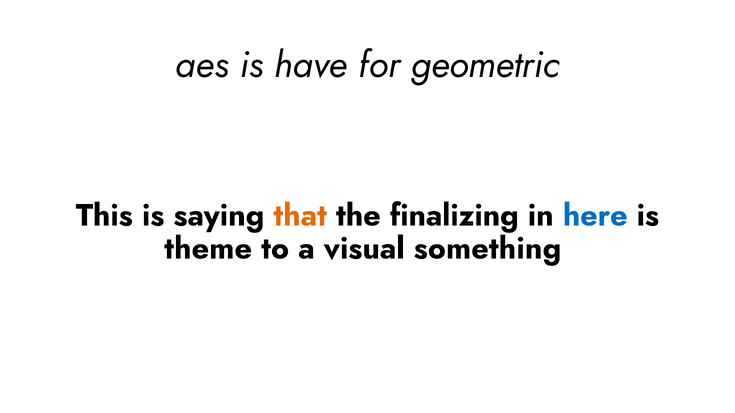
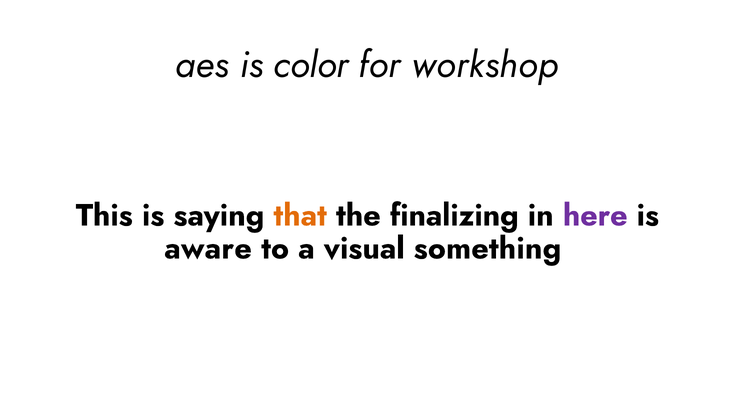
have: have -> color
geometric: geometric -> workshop
here colour: blue -> purple
theme: theme -> aware
